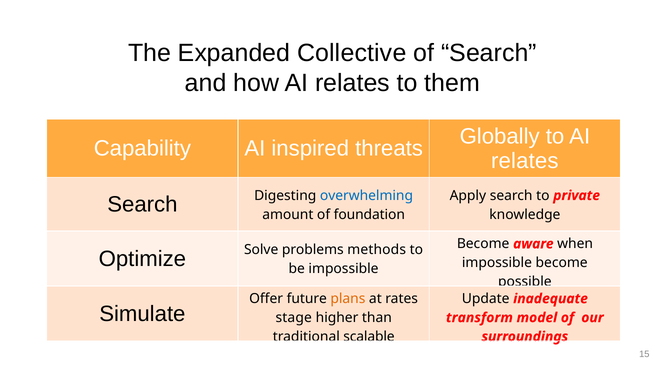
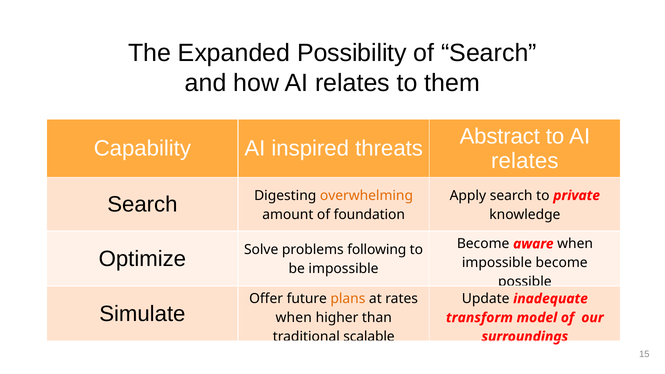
Collective: Collective -> Possibility
Globally: Globally -> Abstract
overwhelming colour: blue -> orange
methods: methods -> following
stage at (294, 318): stage -> when
